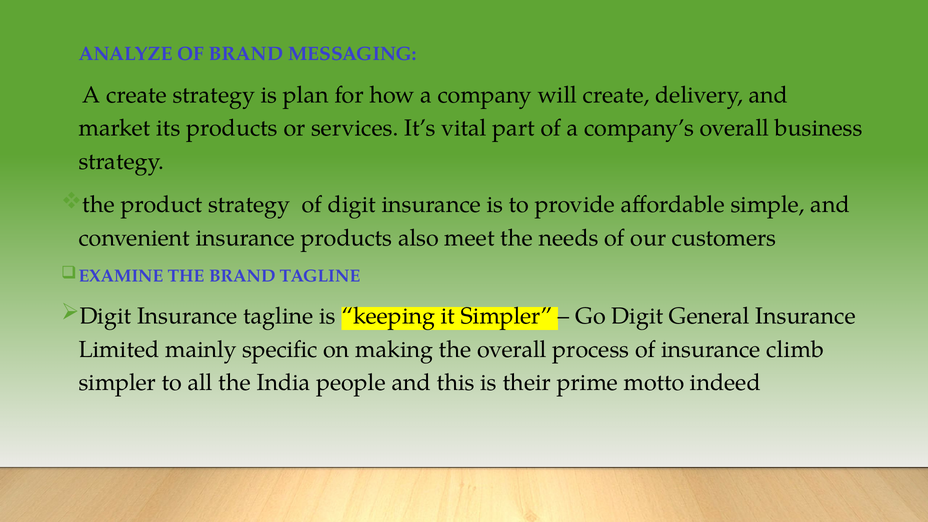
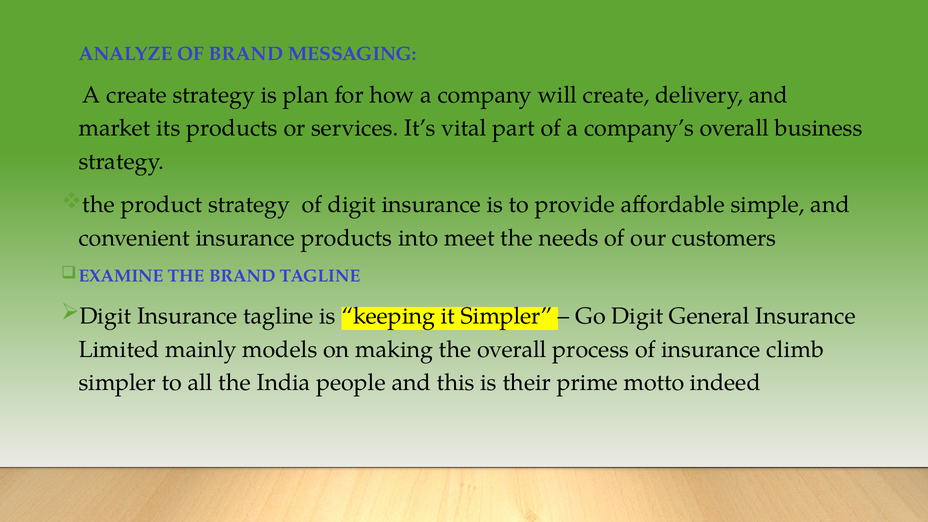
also: also -> into
specific: specific -> models
